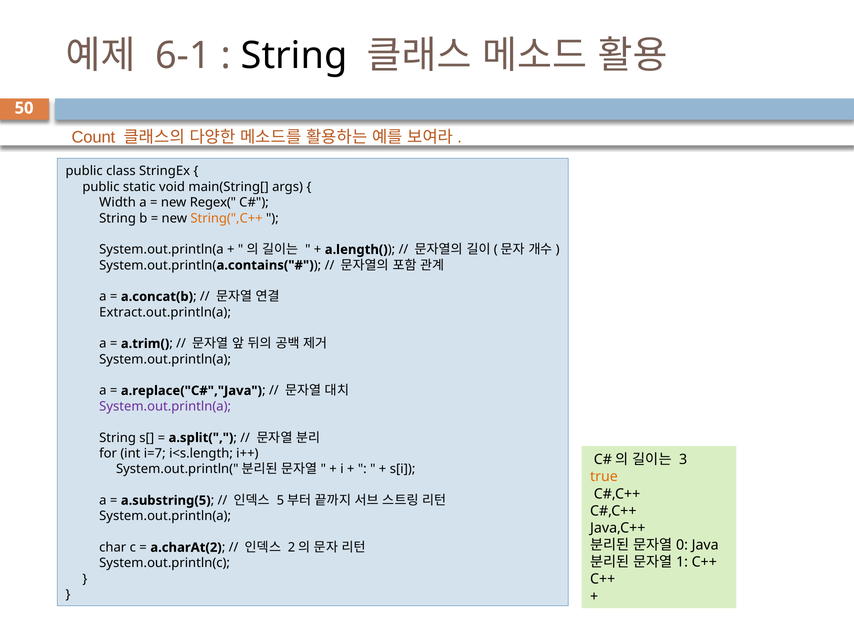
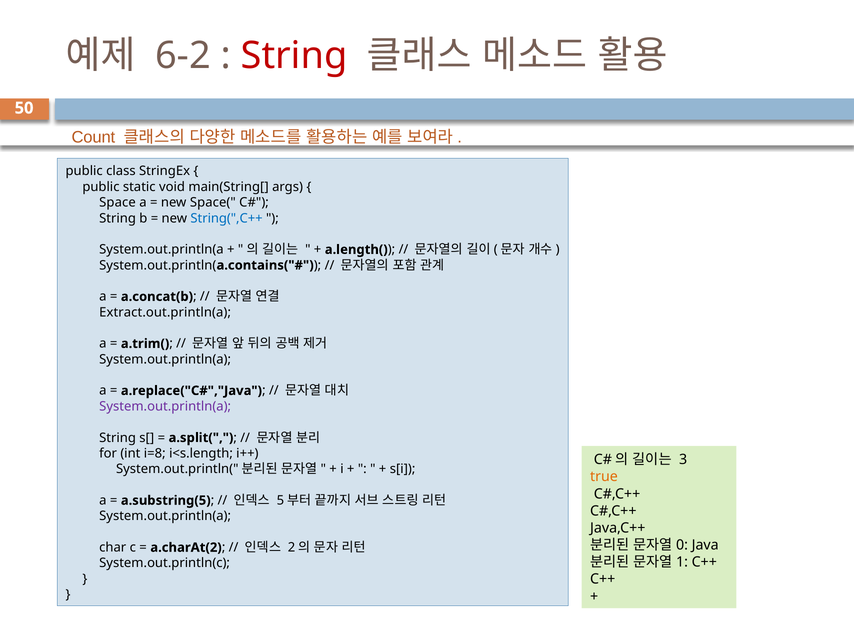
6-1: 6-1 -> 6-2
String at (294, 56) colour: black -> red
Width: Width -> Space
Regex(: Regex( -> Space(
String(",C++ colour: orange -> blue
i=7: i=7 -> i=8
